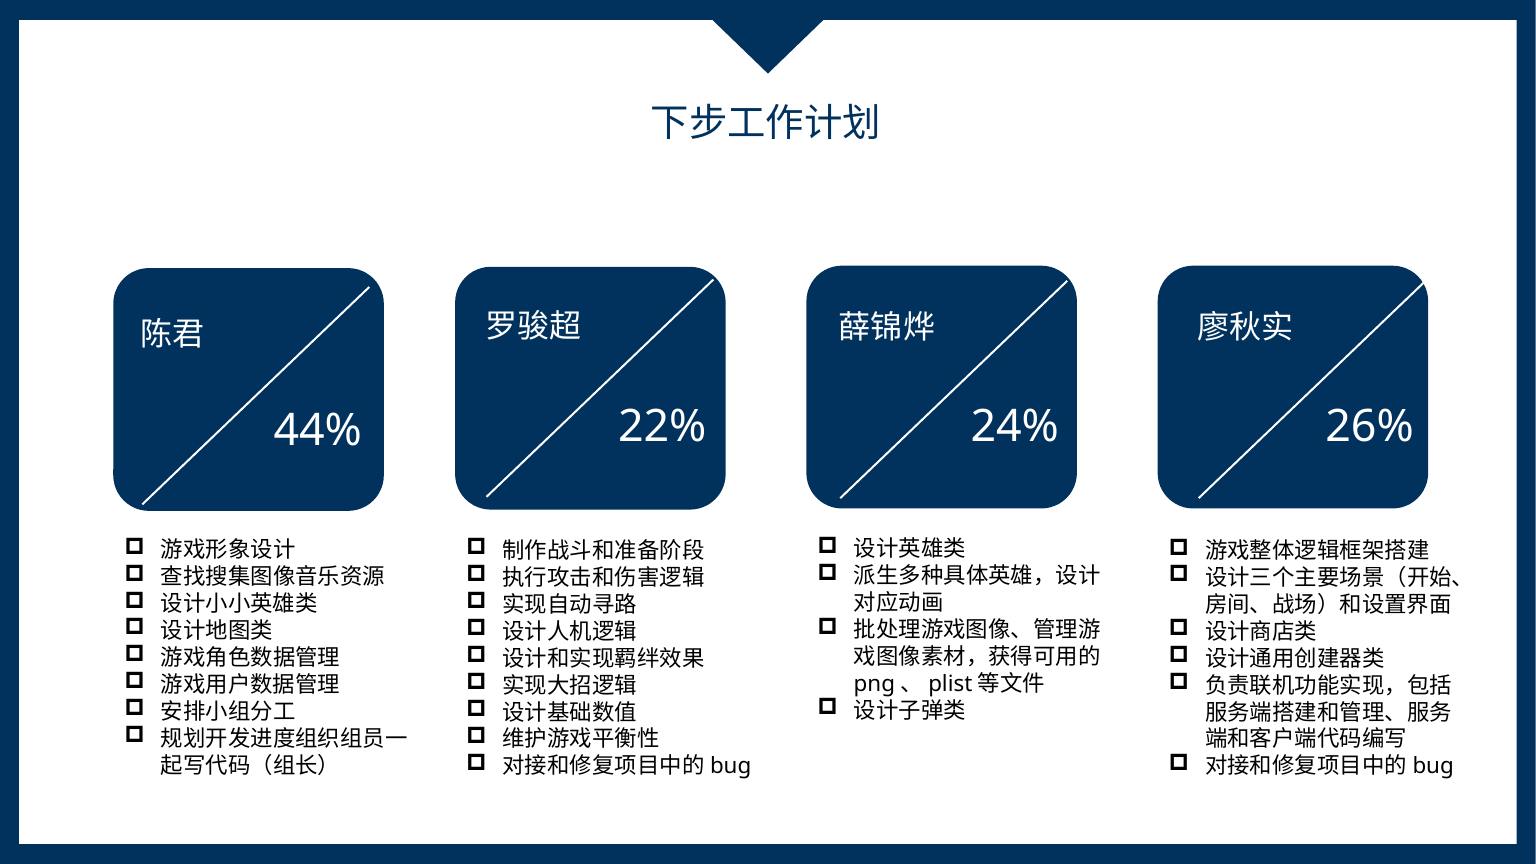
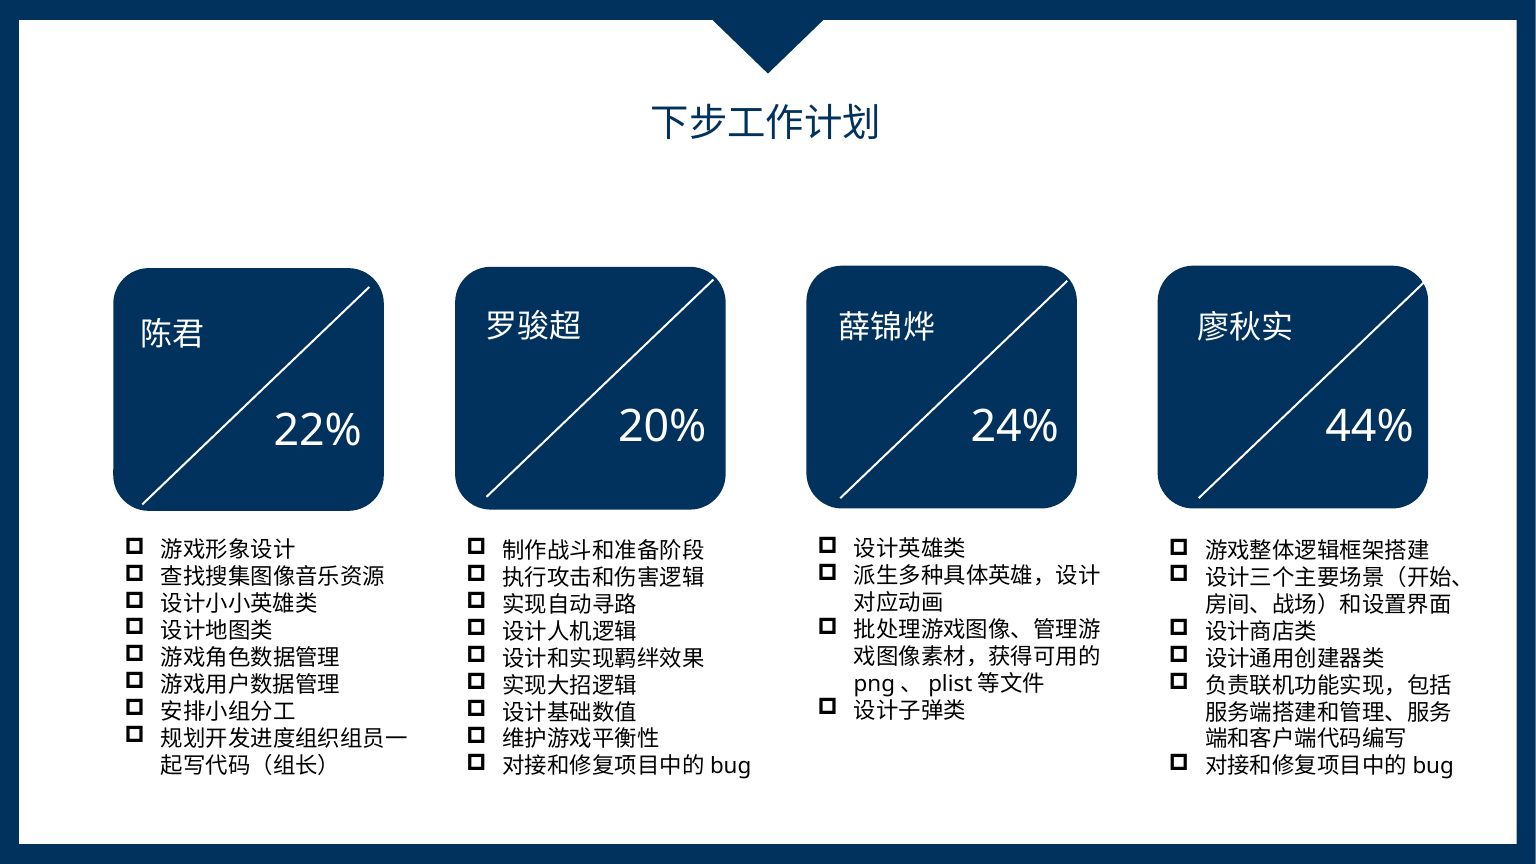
22%: 22% -> 20%
26%: 26% -> 44%
44%: 44% -> 22%
